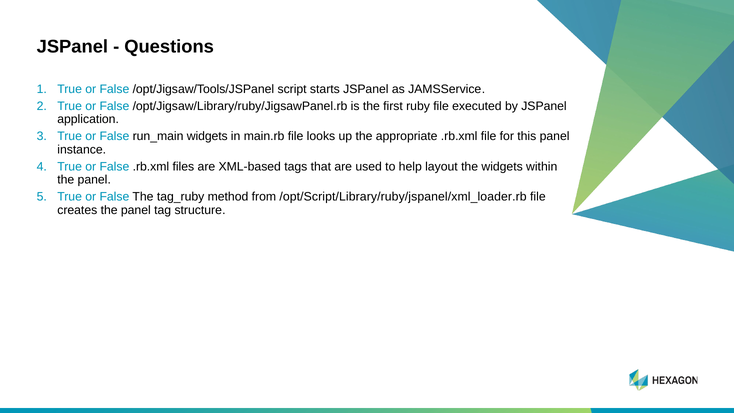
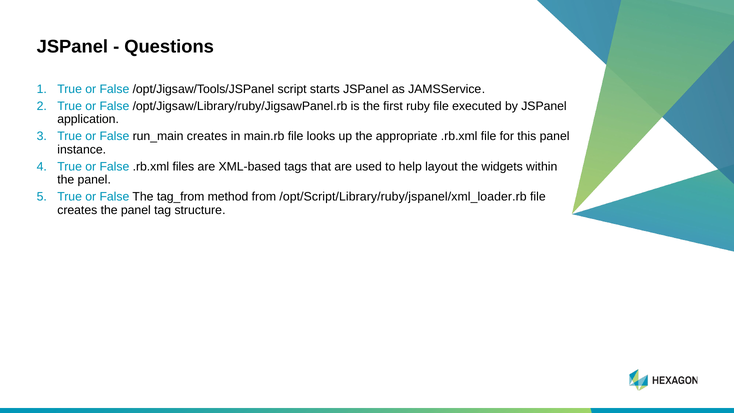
run_main widgets: widgets -> creates
tag_ruby: tag_ruby -> tag_from
